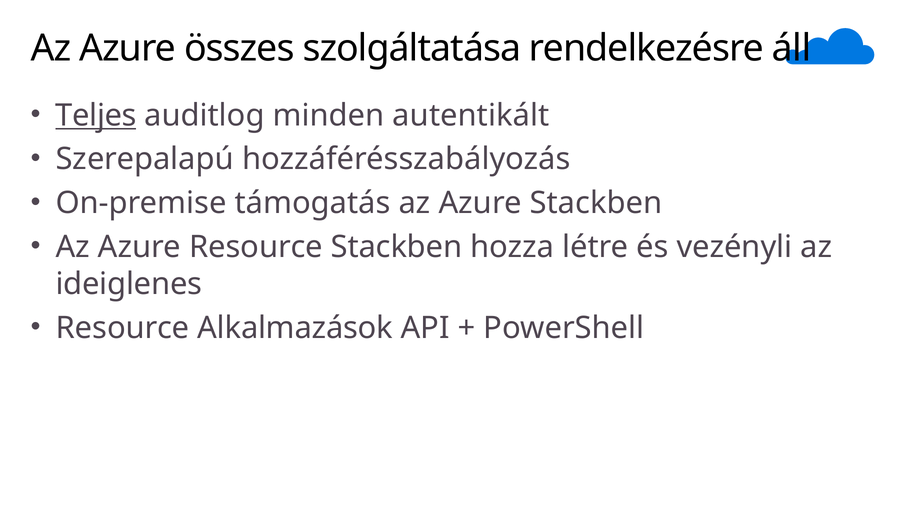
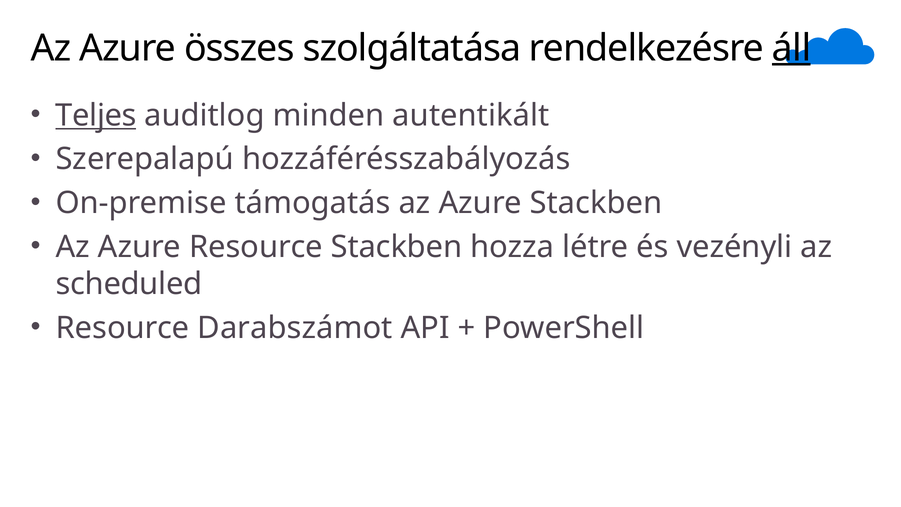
áll underline: none -> present
ideiglenes: ideiglenes -> scheduled
Alkalmazások: Alkalmazások -> Darabszámot
